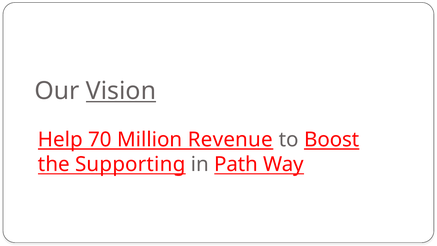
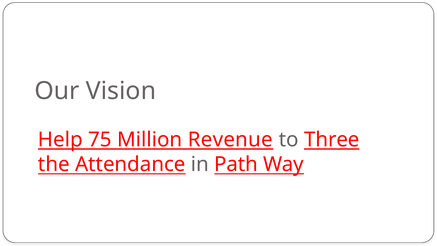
Vision underline: present -> none
70: 70 -> 75
Boost: Boost -> Three
Supporting: Supporting -> Attendance
